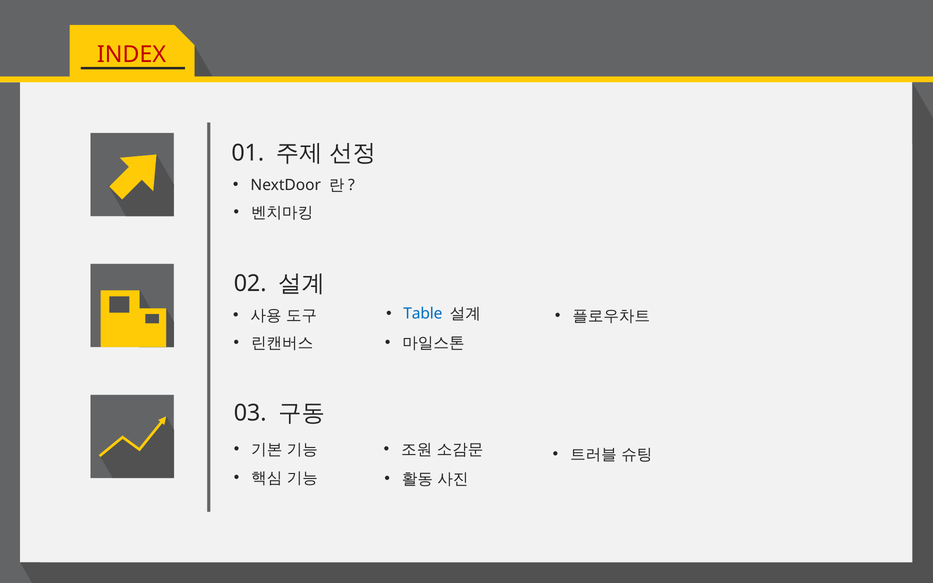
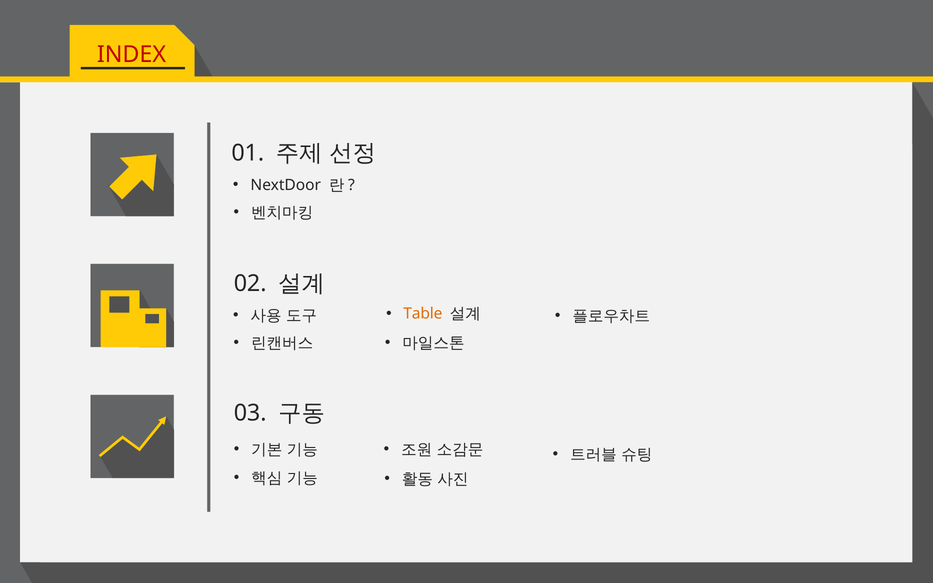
Table colour: blue -> orange
